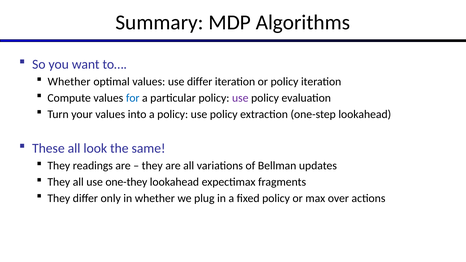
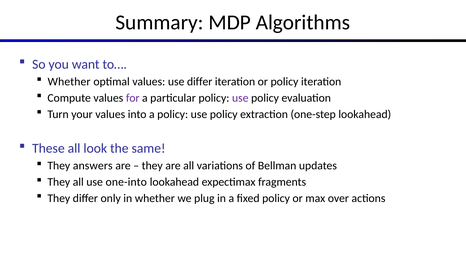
for colour: blue -> purple
readings: readings -> answers
one-they: one-they -> one-into
